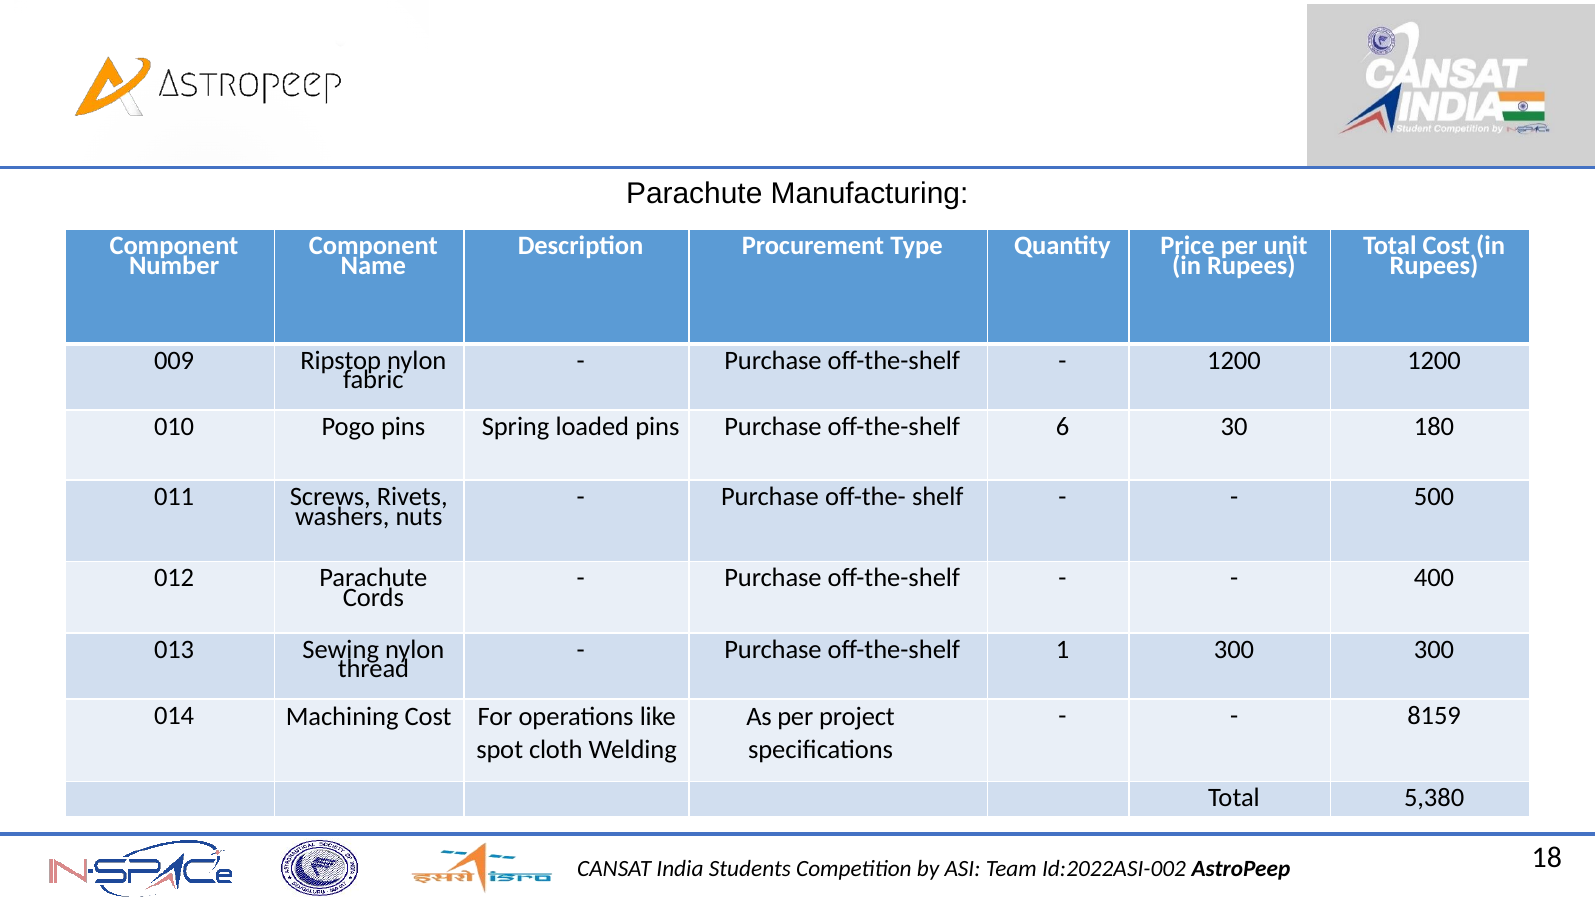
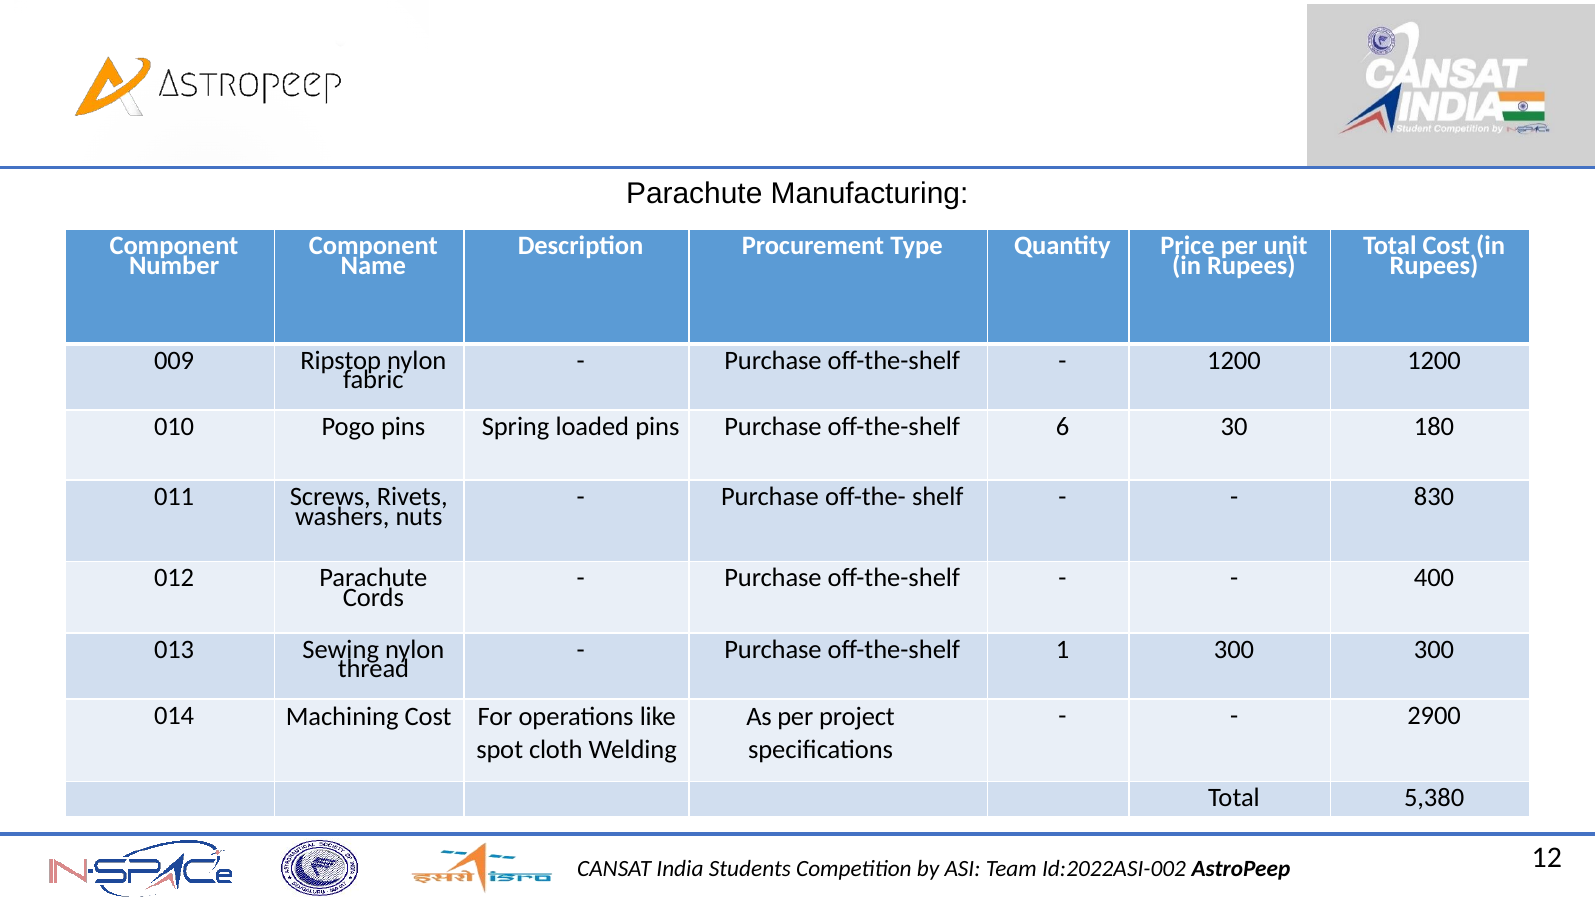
500: 500 -> 830
8159: 8159 -> 2900
18: 18 -> 12
